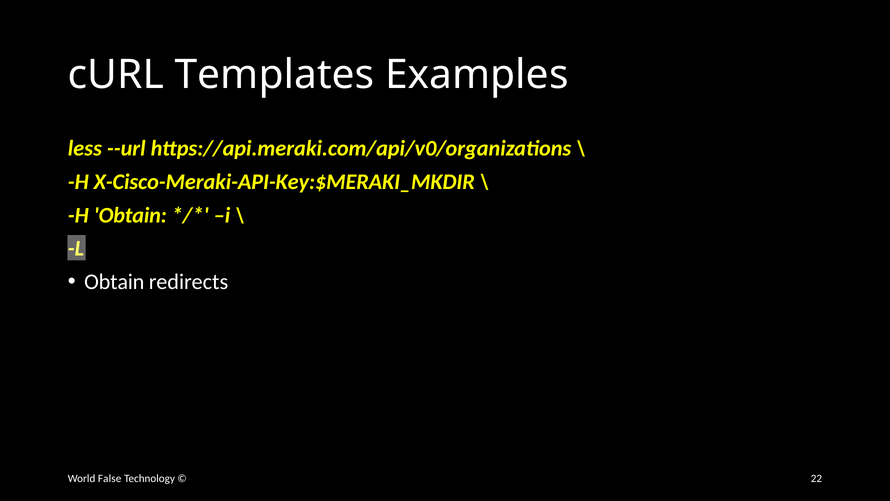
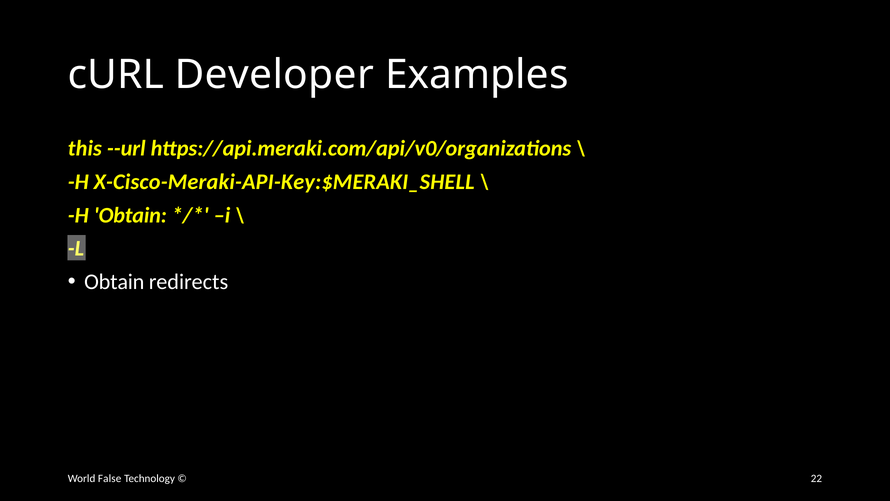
Templates: Templates -> Developer
less: less -> this
X-Cisco-Meraki-API-Key:$MERAKI_MKDIR: X-Cisco-Meraki-API-Key:$MERAKI_MKDIR -> X-Cisco-Meraki-API-Key:$MERAKI_SHELL
